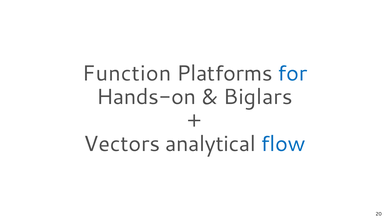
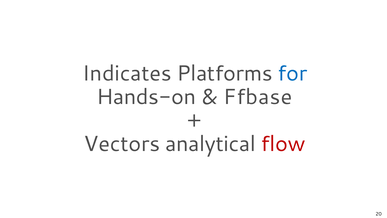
Function: Function -> Indicates
Biglars: Biglars -> Ffbase
flow colour: blue -> red
